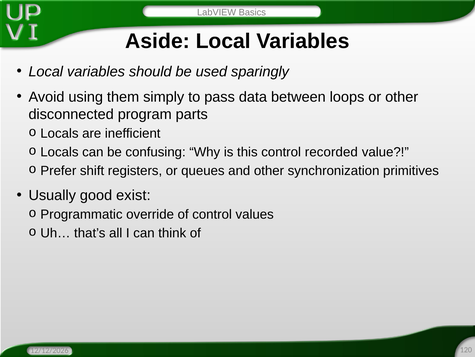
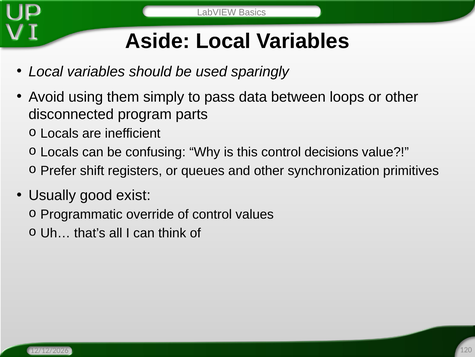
recorded: recorded -> decisions
